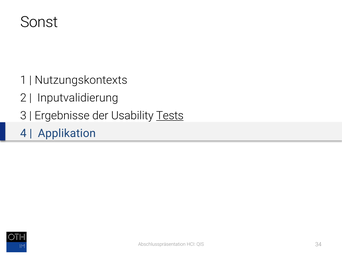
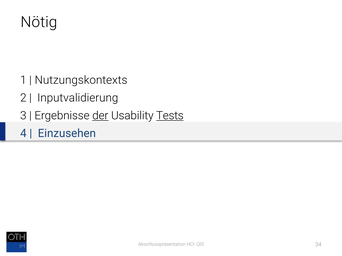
Sonst: Sonst -> Nötig
der underline: none -> present
Applikation: Applikation -> Einzusehen
